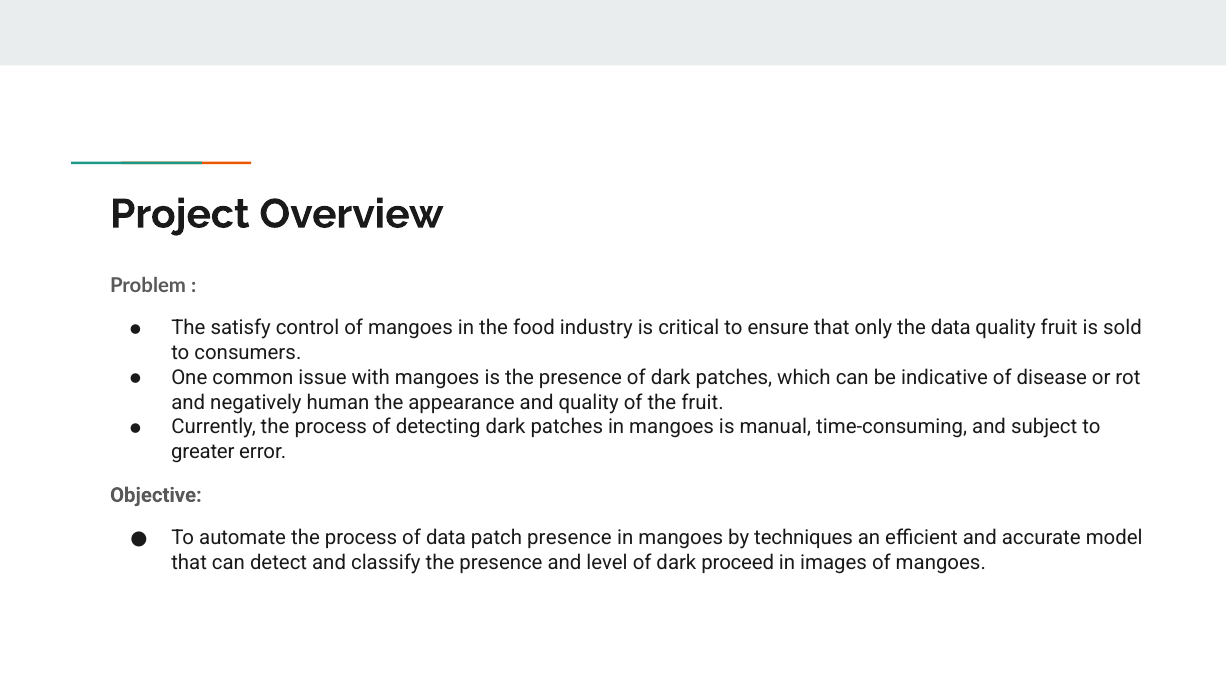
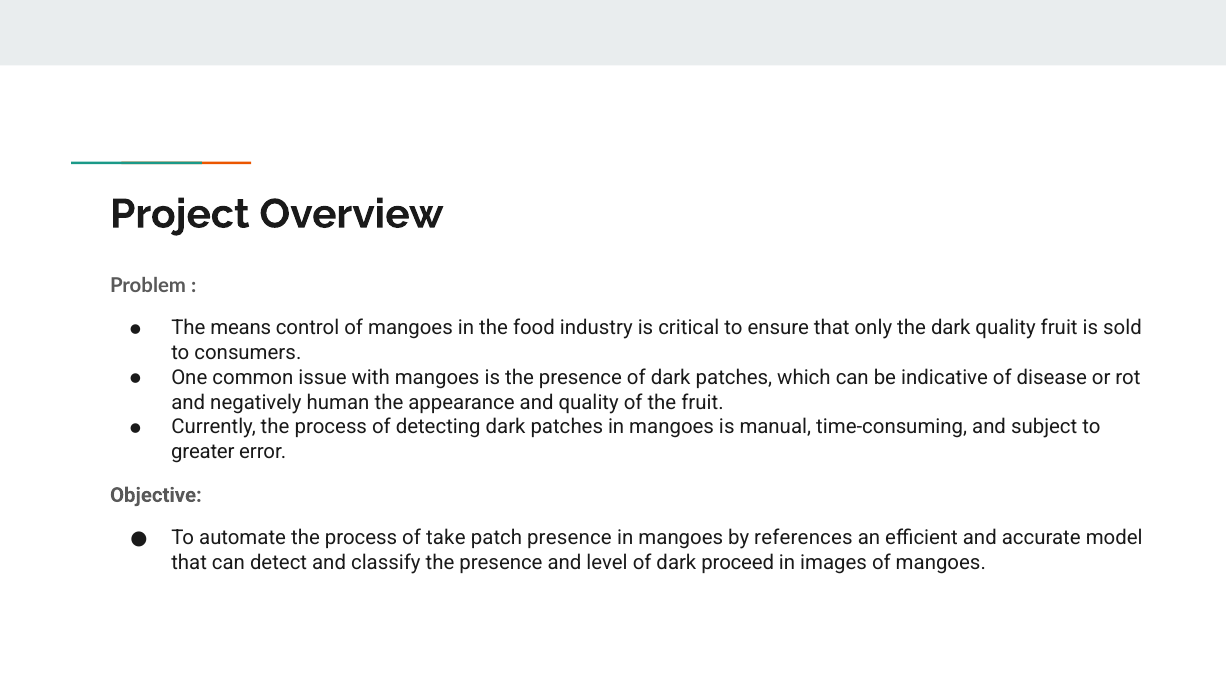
satisfy: satisfy -> means
the data: data -> dark
of data: data -> take
techniques: techniques -> references
